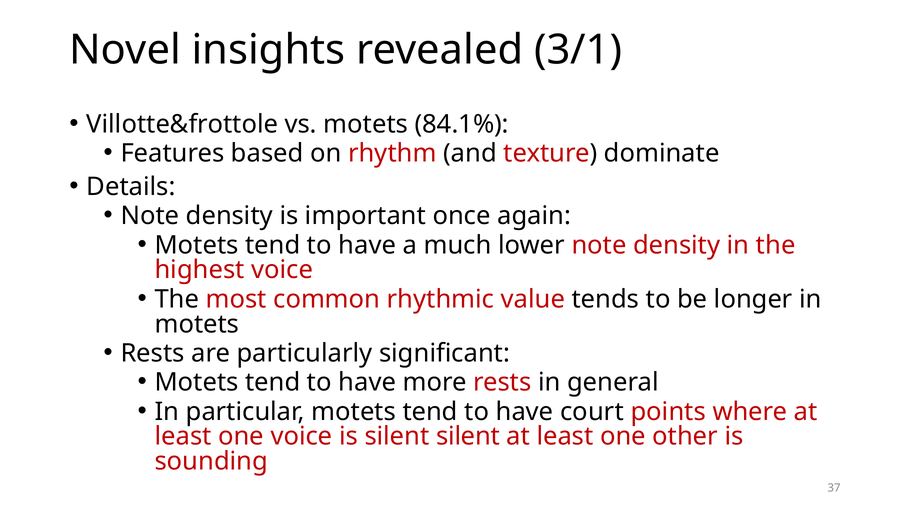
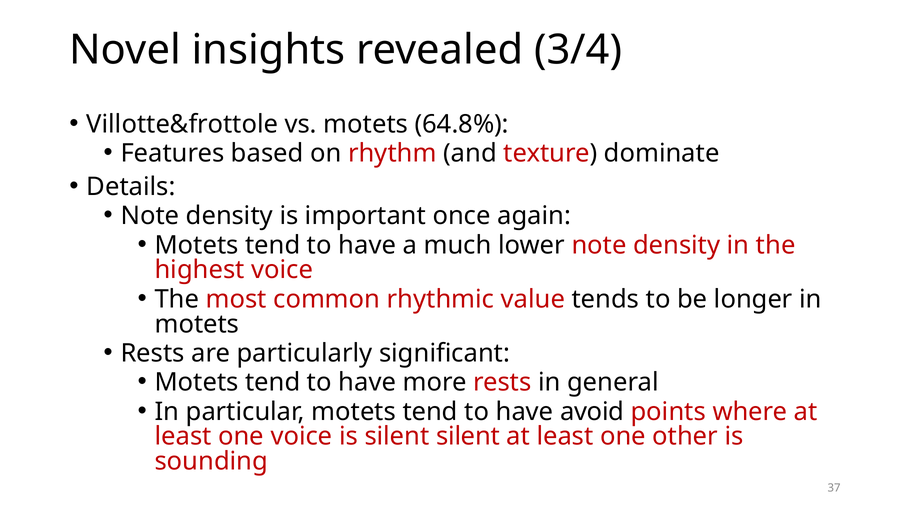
3/1: 3/1 -> 3/4
84.1%: 84.1% -> 64.8%
court: court -> avoid
